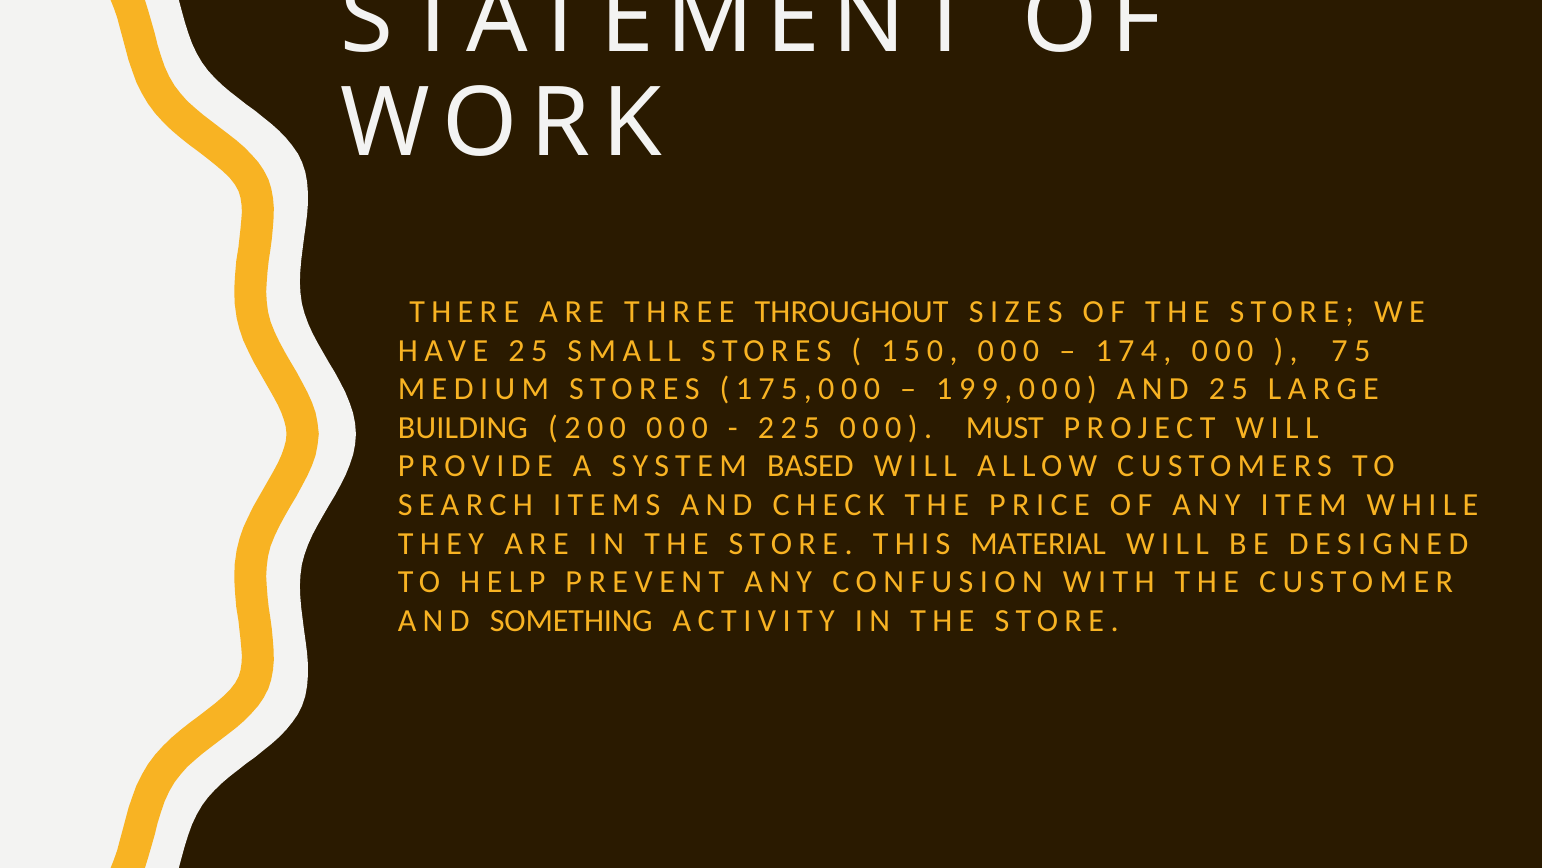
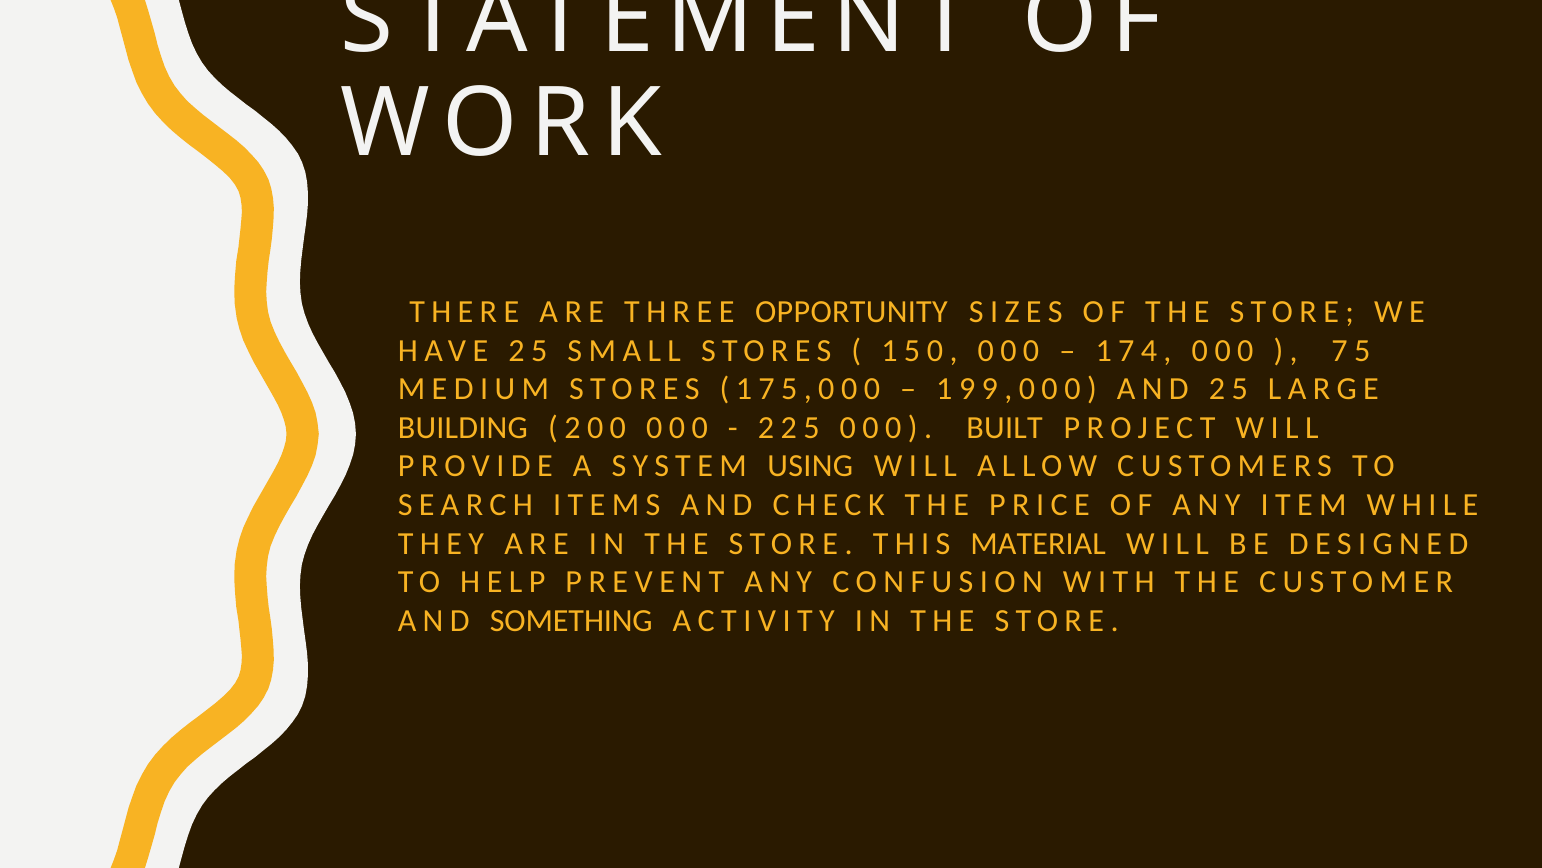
THROUGHOUT: THROUGHOUT -> OPPORTUNITY
MUST: MUST -> BUILT
BASED: BASED -> USING
